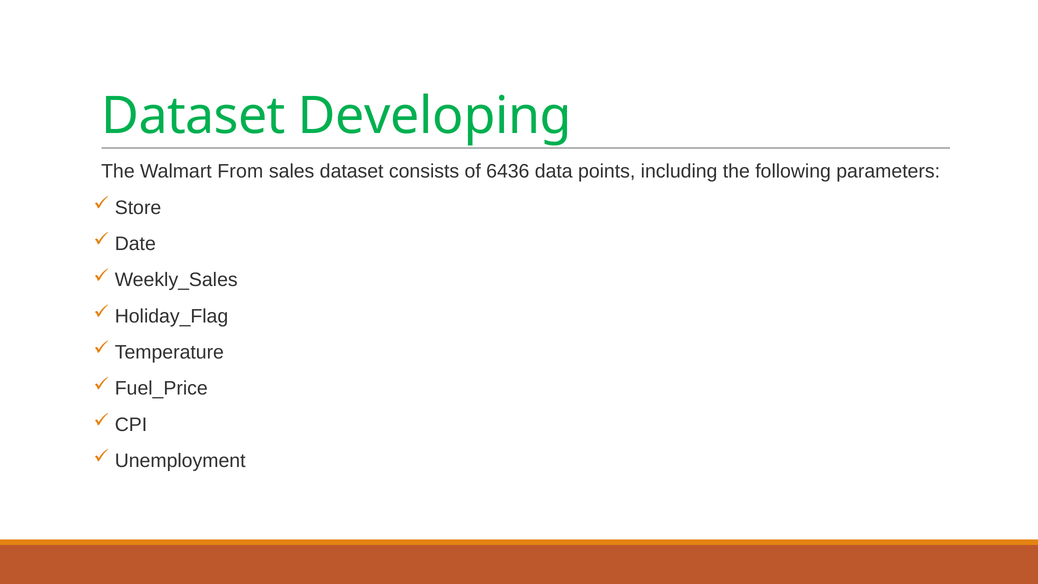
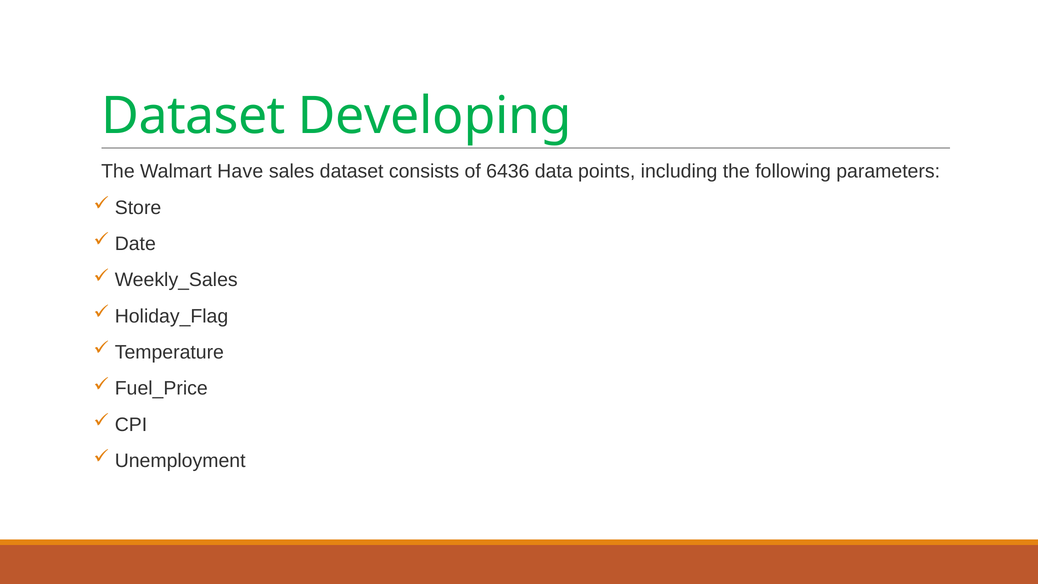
From: From -> Have
